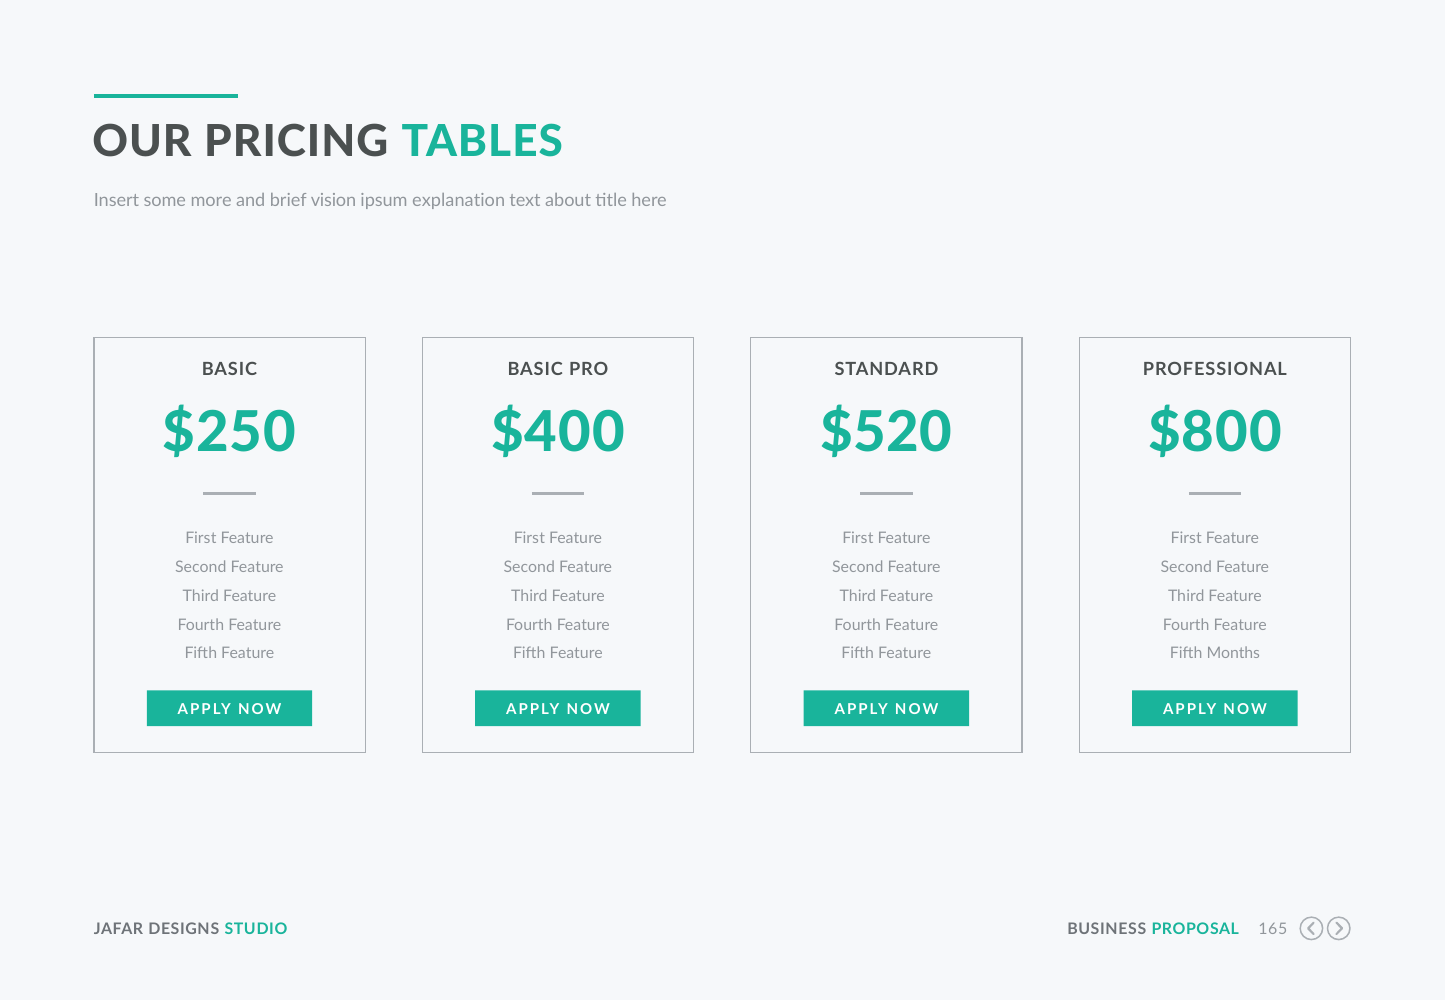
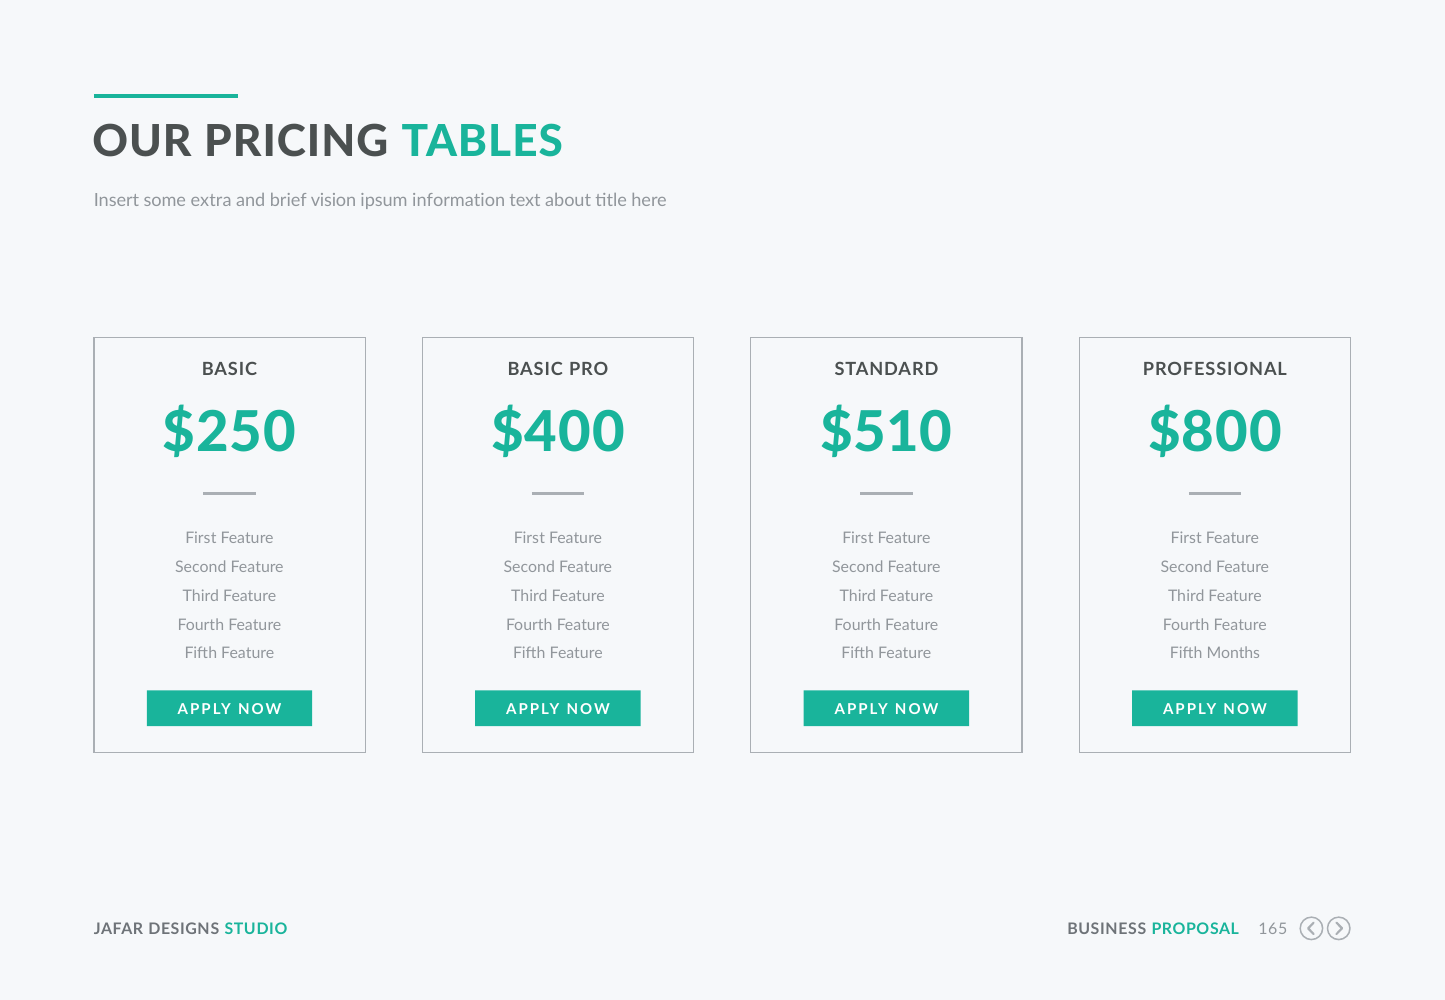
more: more -> extra
explanation: explanation -> information
$520: $520 -> $510
